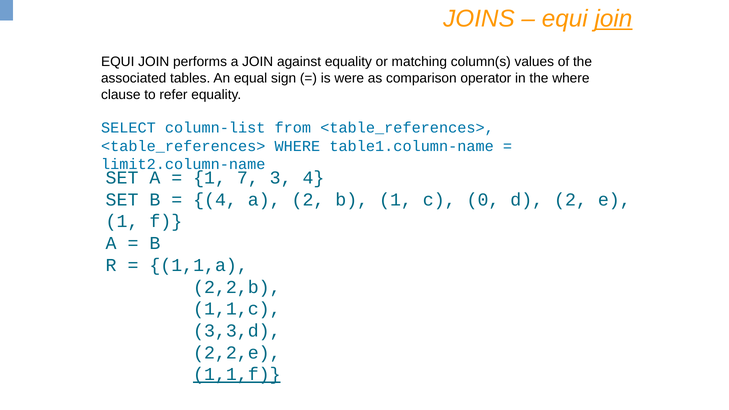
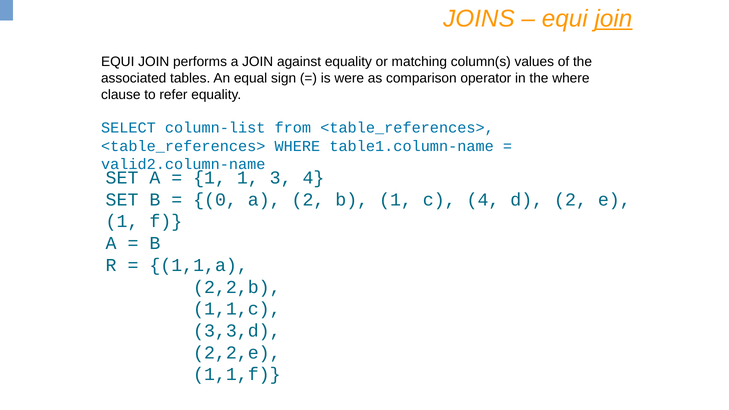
limit2.column-name: limit2.column-name -> valid2.column-name
1 7: 7 -> 1
4 at (215, 200): 4 -> 0
c 0: 0 -> 4
1,1,f underline: present -> none
